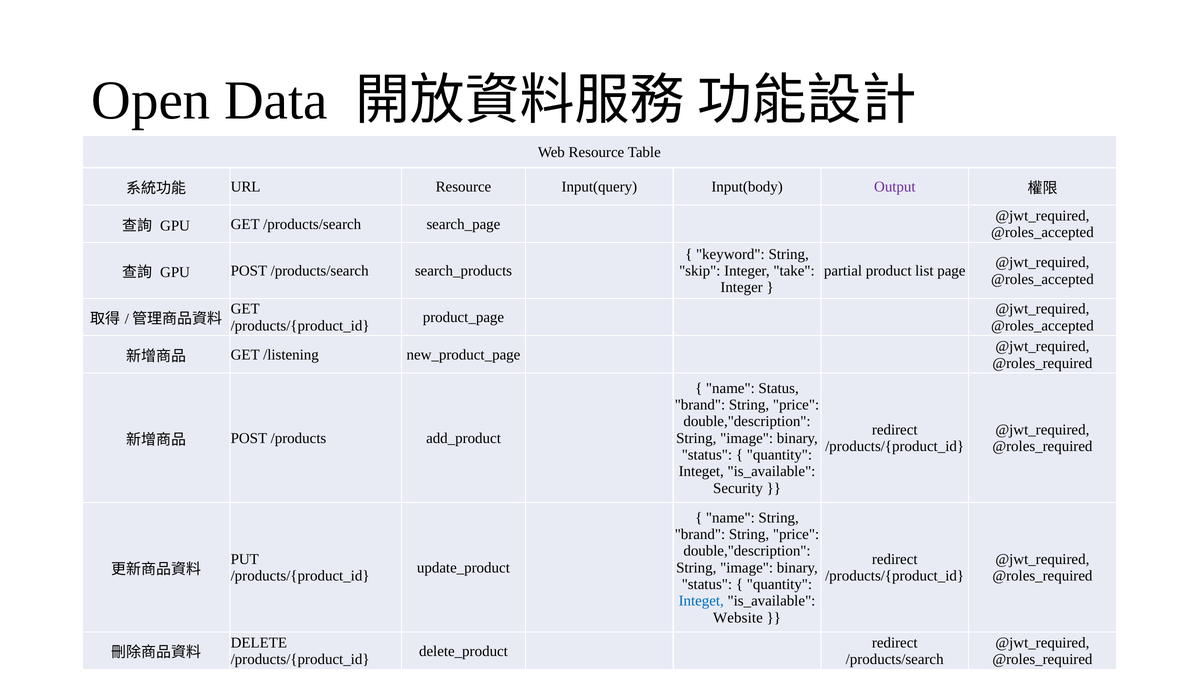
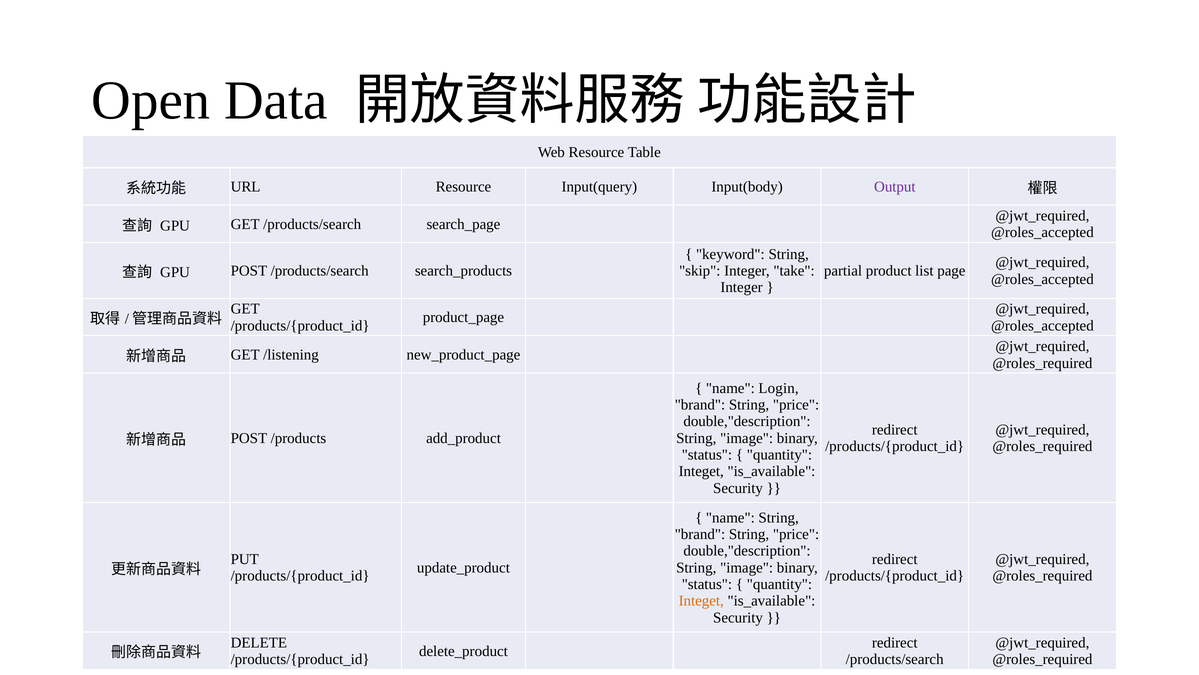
name Status: Status -> Login
Integet at (701, 600) colour: blue -> orange
Website at (738, 617): Website -> Security
